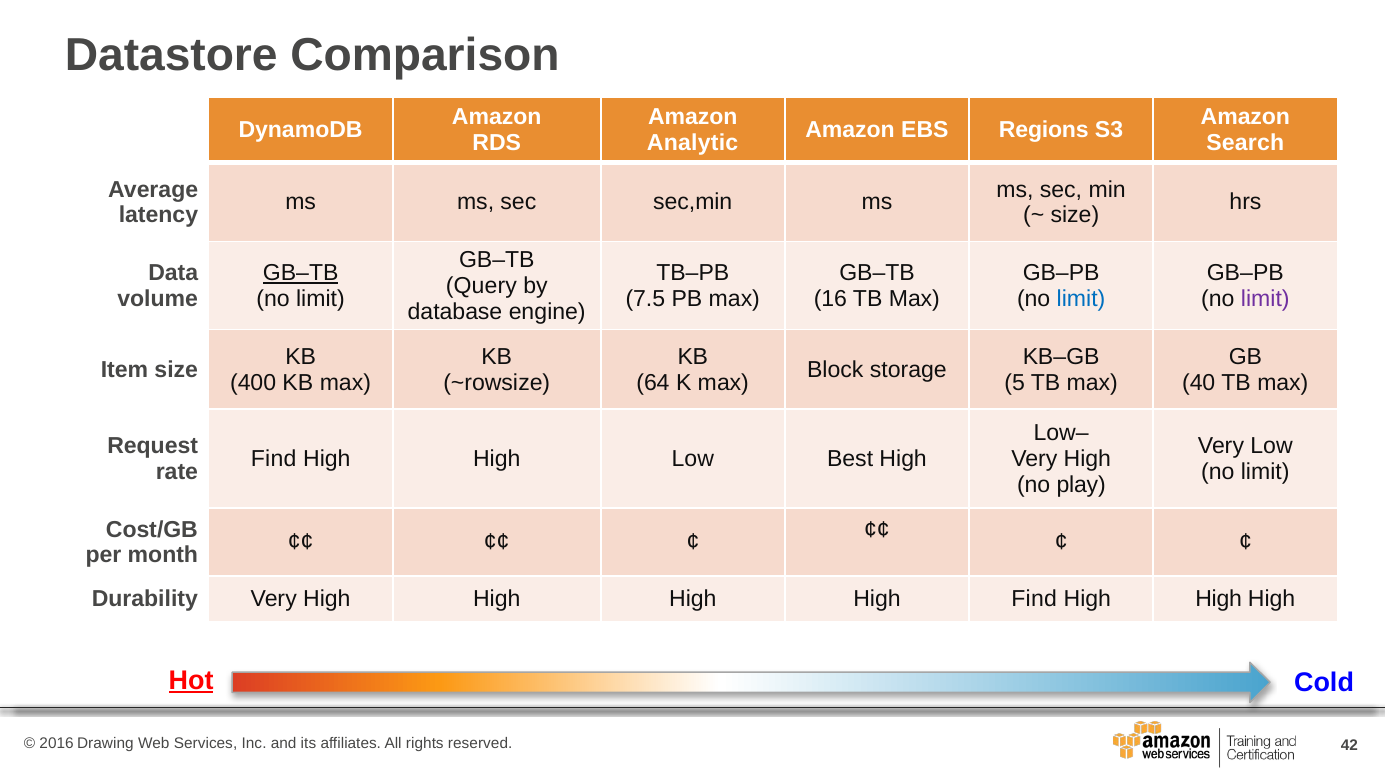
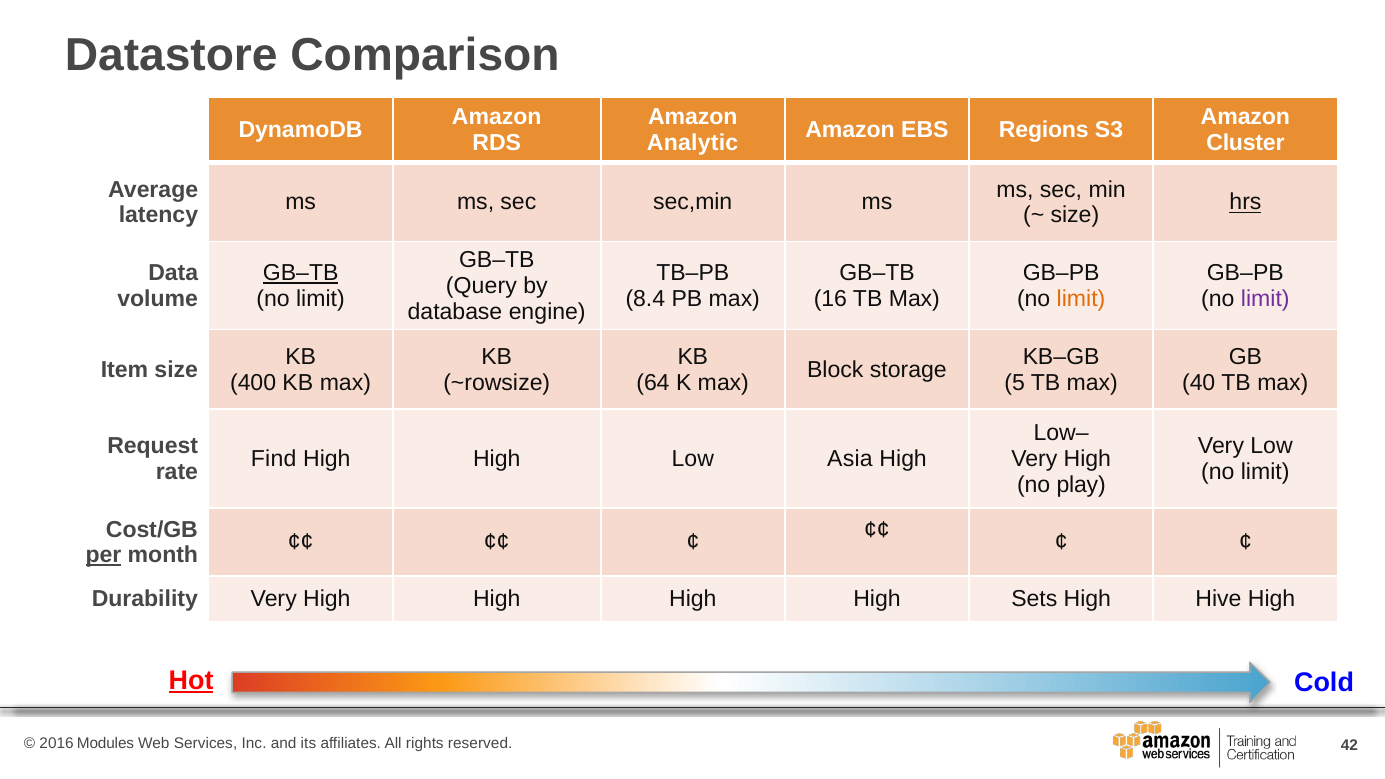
Search: Search -> Cluster
hrs underline: none -> present
7.5: 7.5 -> 8.4
limit at (1081, 299) colour: blue -> orange
Best: Best -> Asia
per underline: none -> present
High Find: Find -> Sets
High at (1219, 599): High -> Hive
Drawing: Drawing -> Modules
